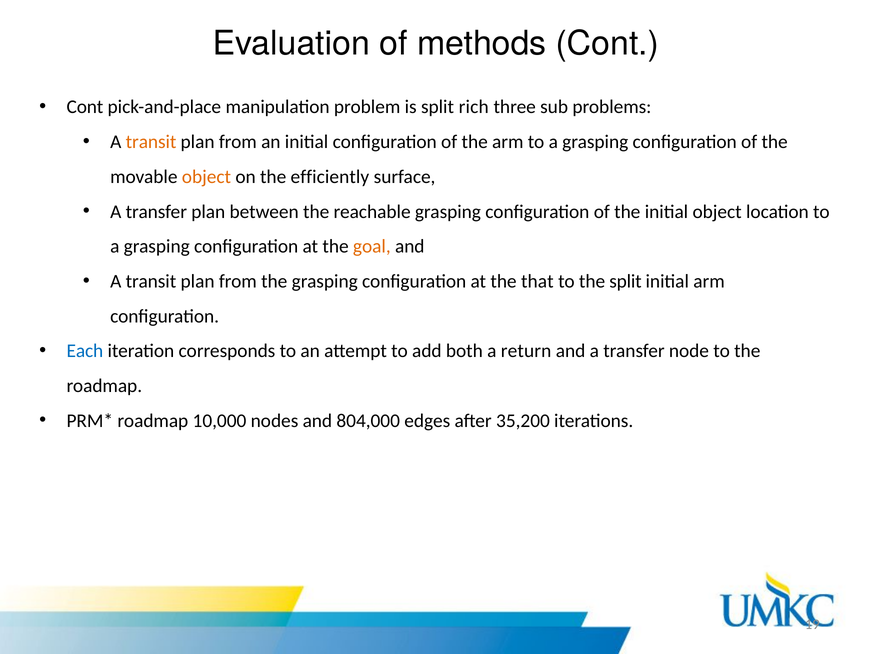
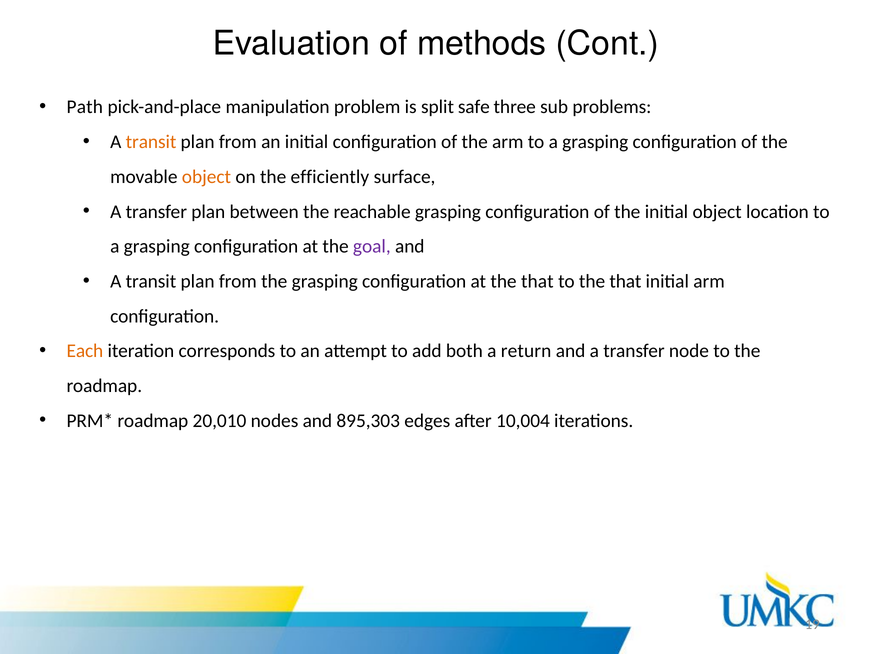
Cont at (85, 107): Cont -> Path
rich: rich -> safe
goal colour: orange -> purple
to the split: split -> that
Each colour: blue -> orange
10,000: 10,000 -> 20,010
804,000: 804,000 -> 895,303
35,200: 35,200 -> 10,004
